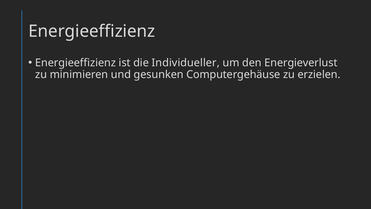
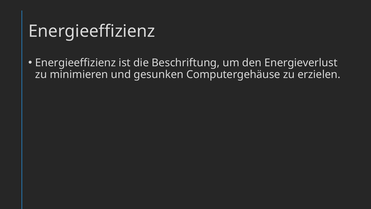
Individueller: Individueller -> Beschriftung
